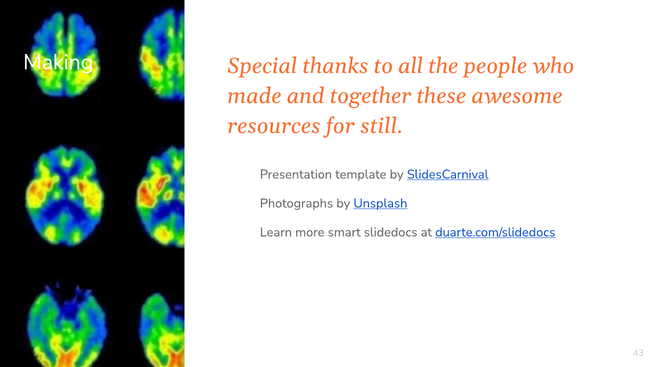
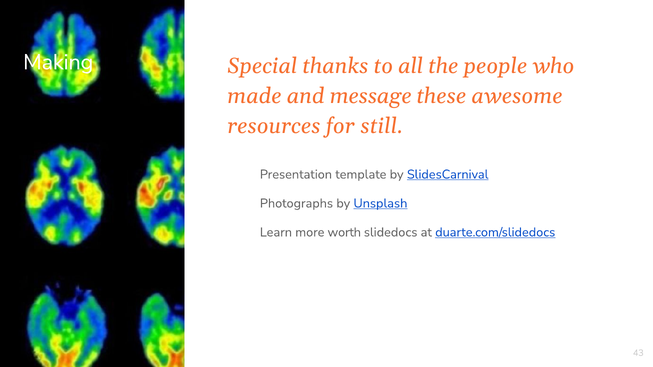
together: together -> message
smart: smart -> worth
